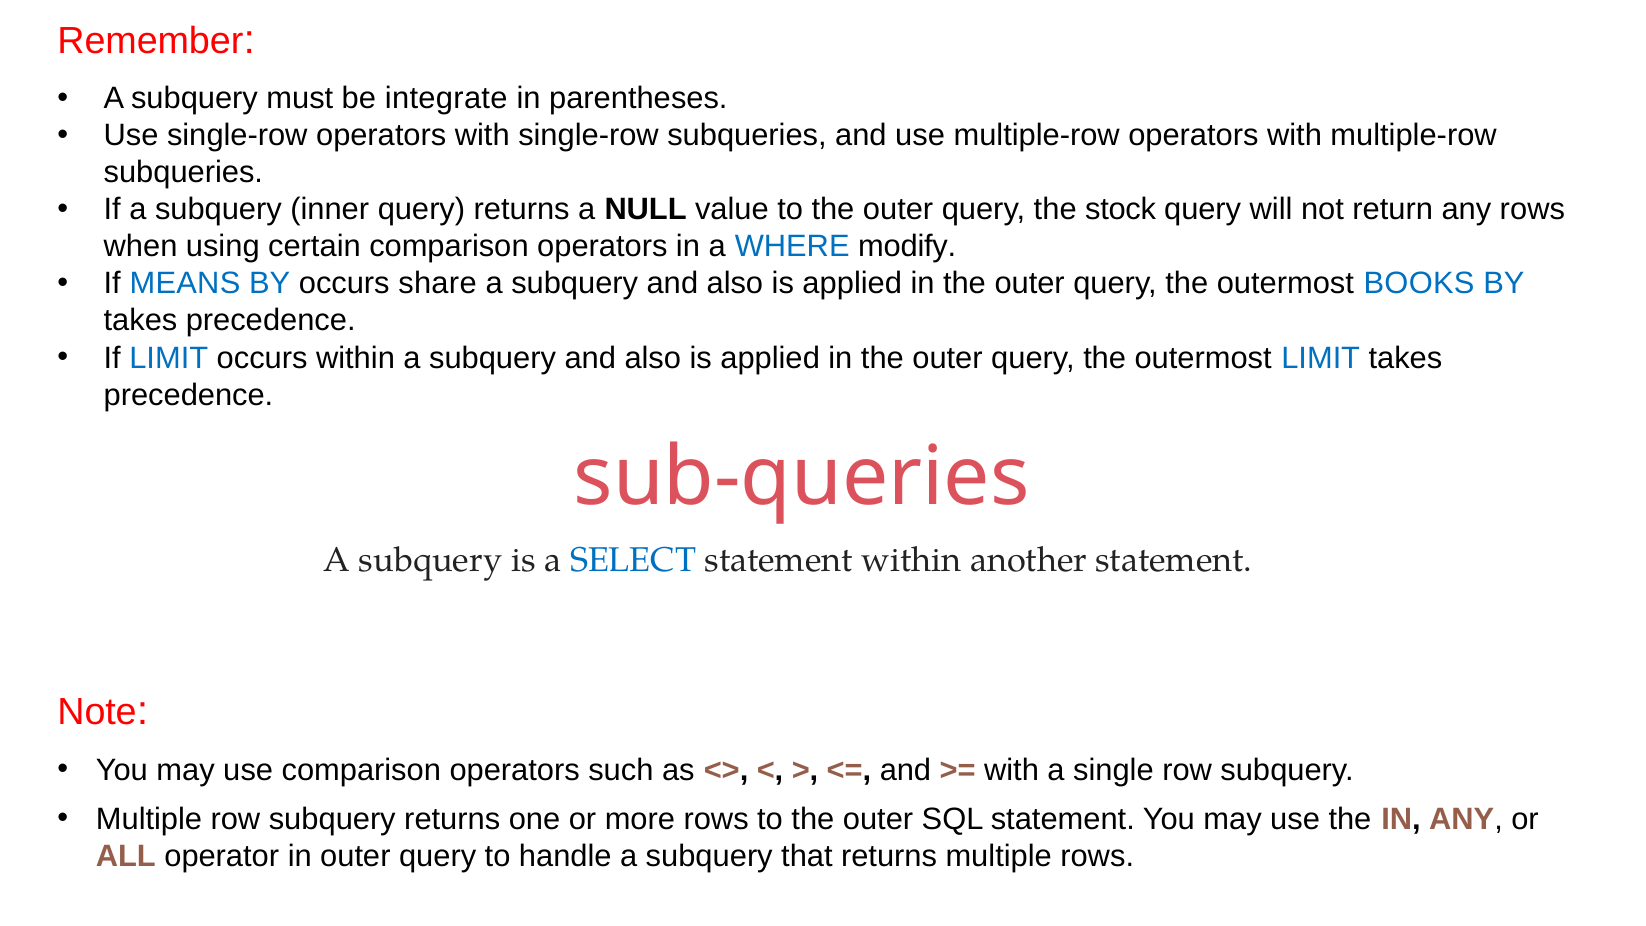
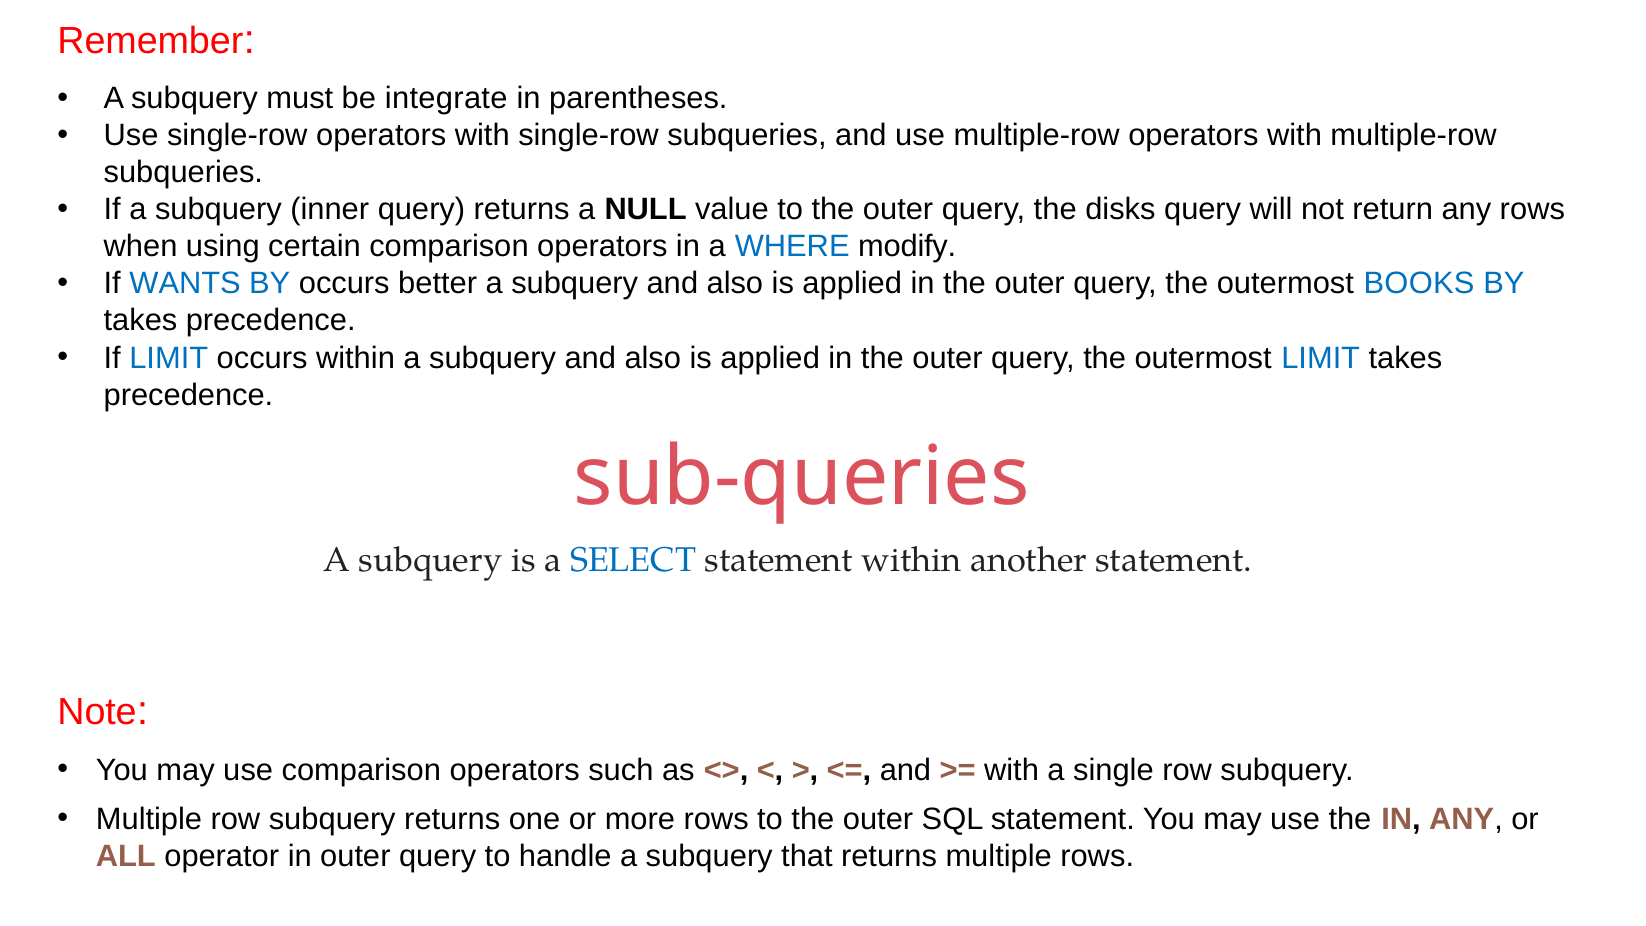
stock: stock -> disks
MEANS: MEANS -> WANTS
share: share -> better
